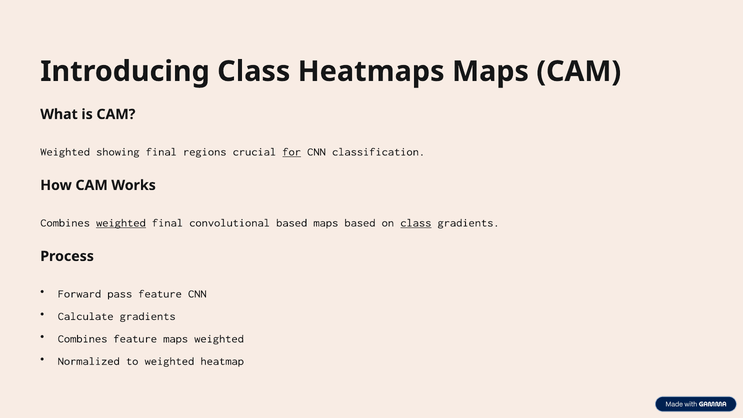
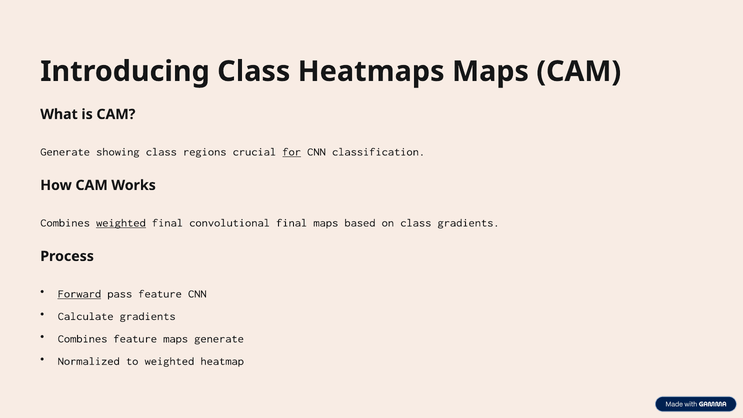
Weighted at (65, 152): Weighted -> Generate
showing final: final -> class
convolutional based: based -> final
class at (416, 223) underline: present -> none
Forward underline: none -> present
maps weighted: weighted -> generate
